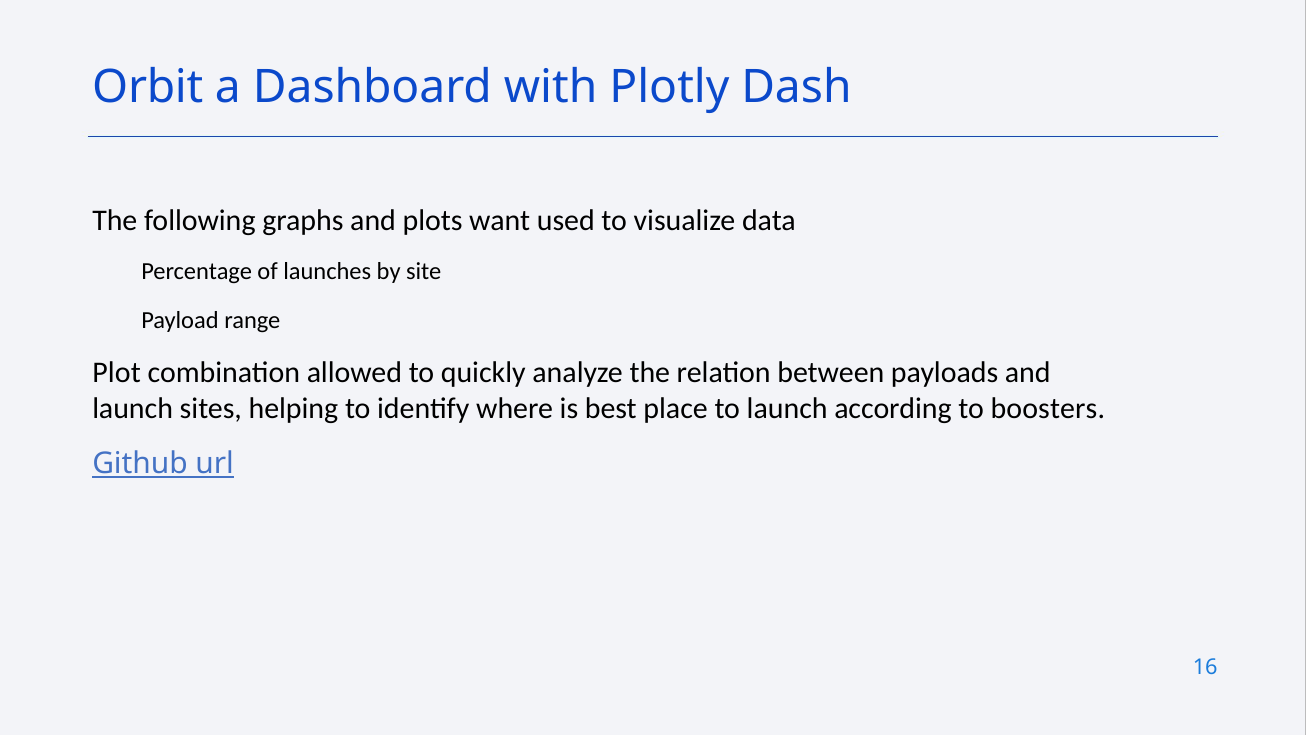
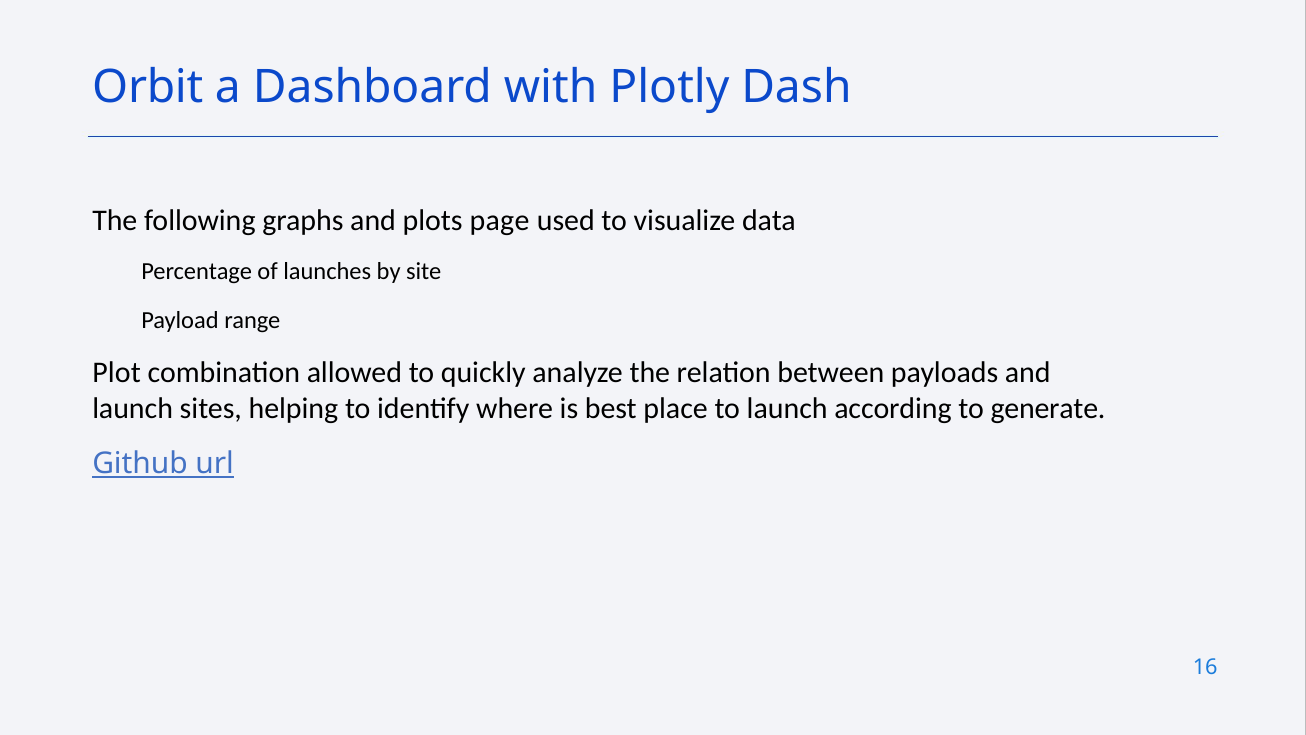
want: want -> page
boosters: boosters -> generate
